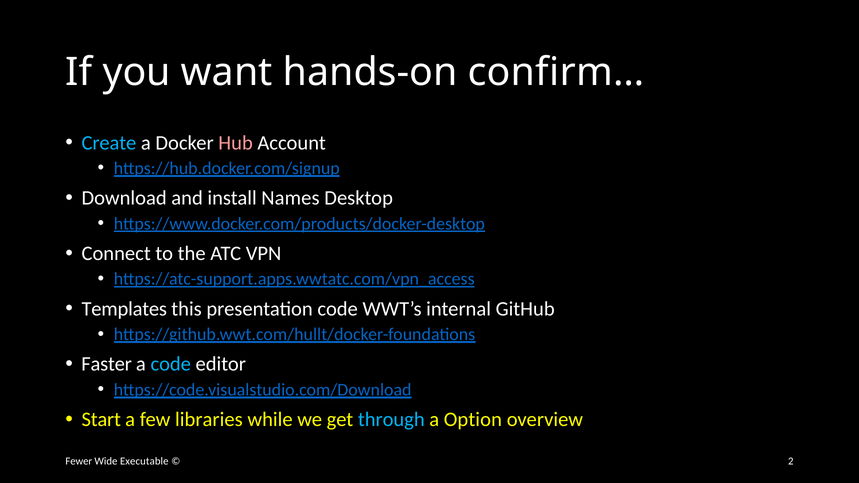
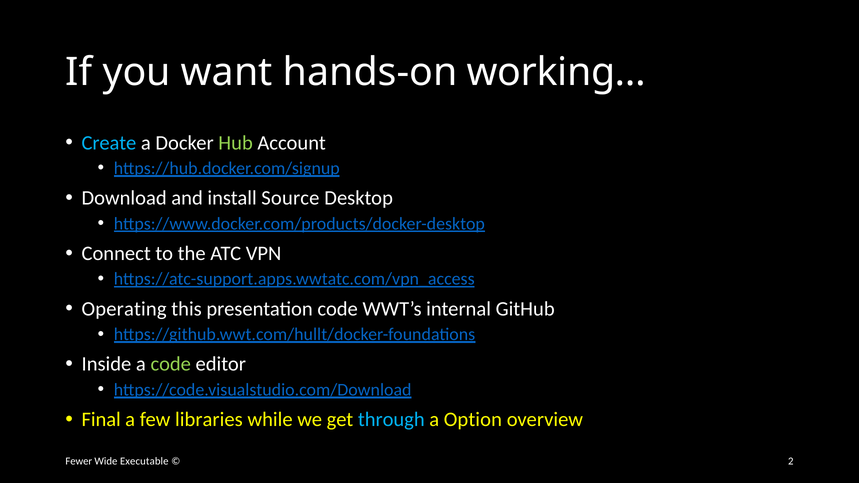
confirm…: confirm… -> working…
Hub colour: pink -> light green
Names: Names -> Source
Templates: Templates -> Operating
Faster: Faster -> Inside
code at (171, 364) colour: light blue -> light green
Start: Start -> Final
